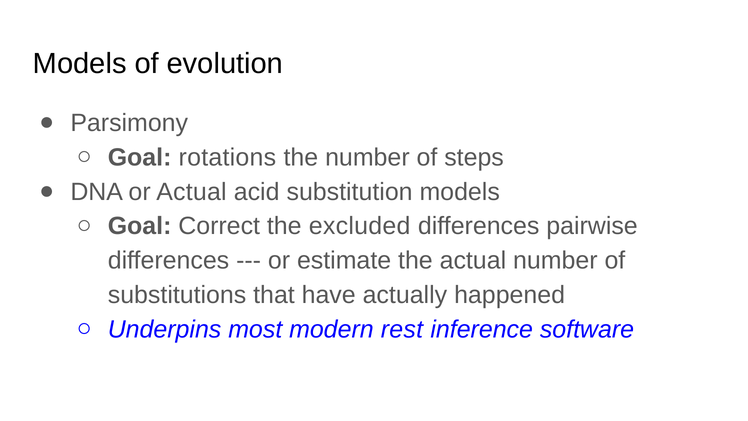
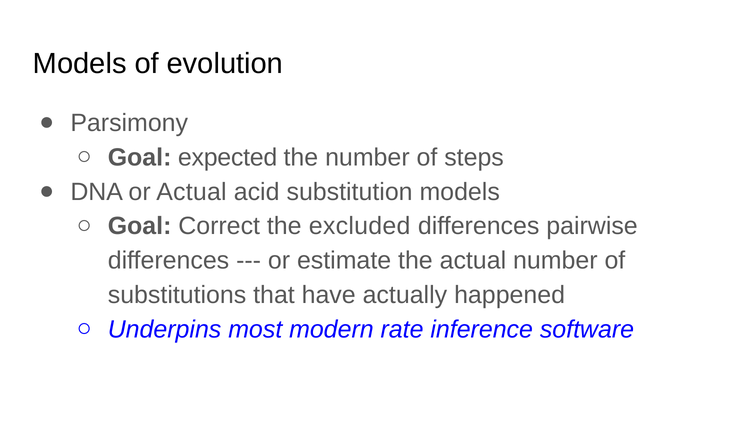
rotations: rotations -> expected
rest: rest -> rate
